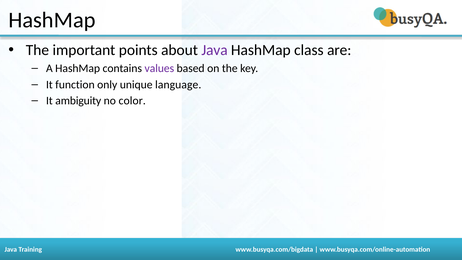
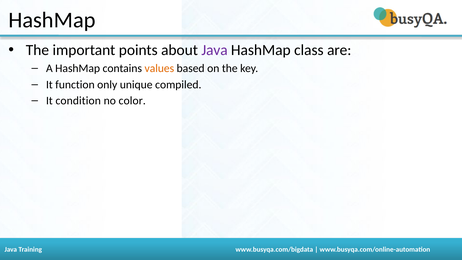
values colour: purple -> orange
language: language -> compiled
ambiguity: ambiguity -> condition
